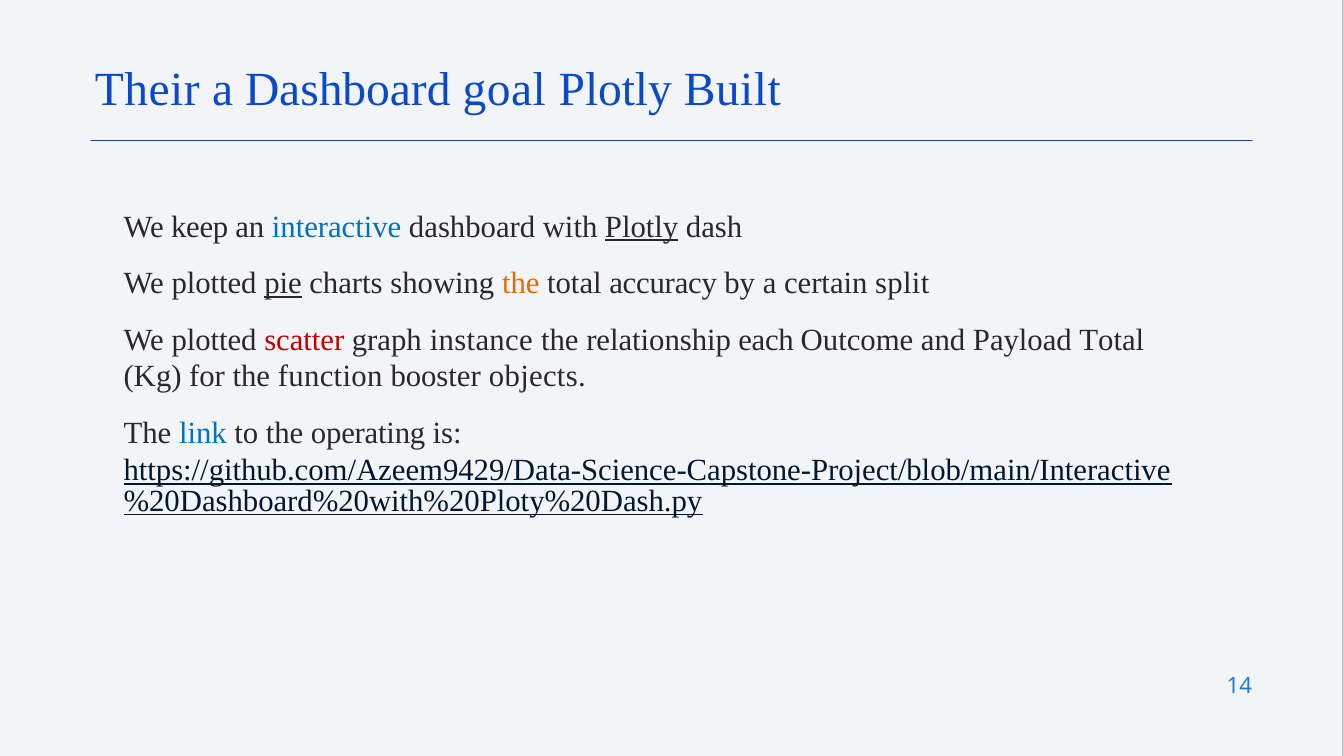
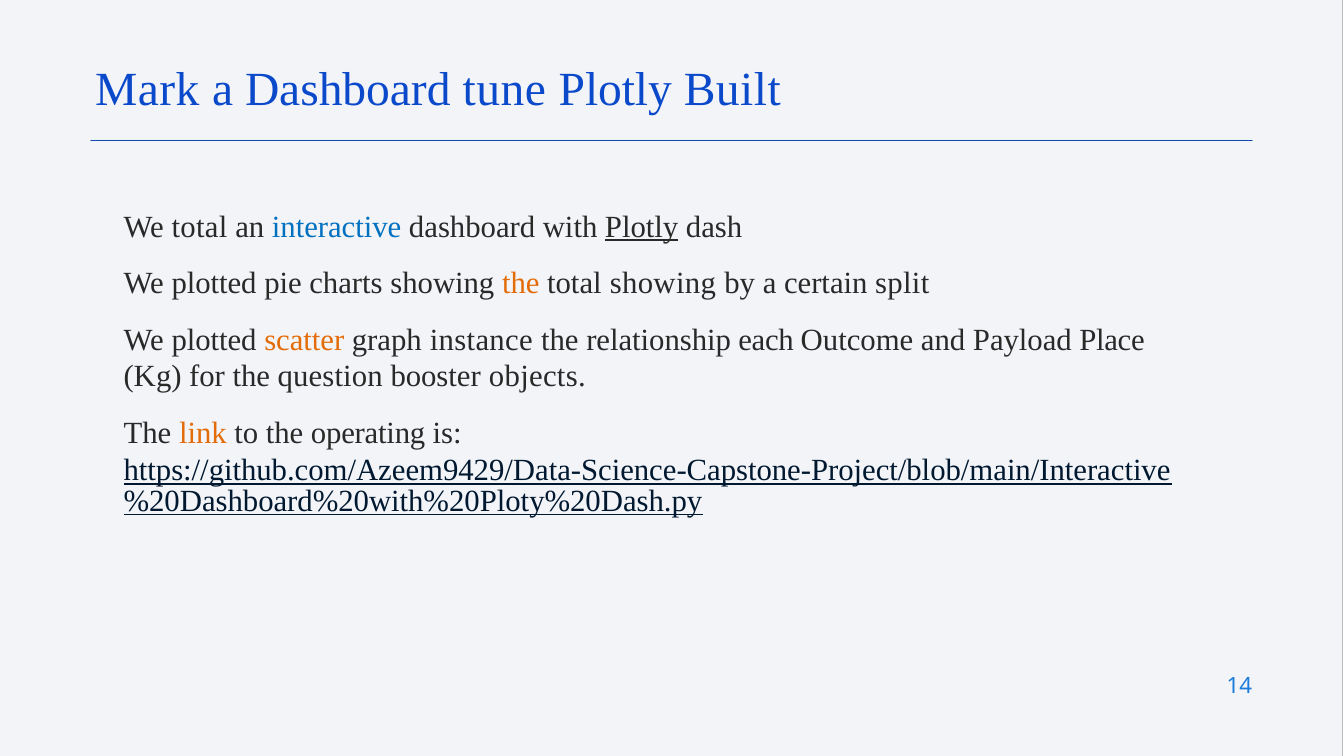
Their: Their -> Mark
goal: goal -> tune
We keep: keep -> total
pie underline: present -> none
total accuracy: accuracy -> showing
scatter colour: red -> orange
Payload Total: Total -> Place
function: function -> question
link colour: blue -> orange
